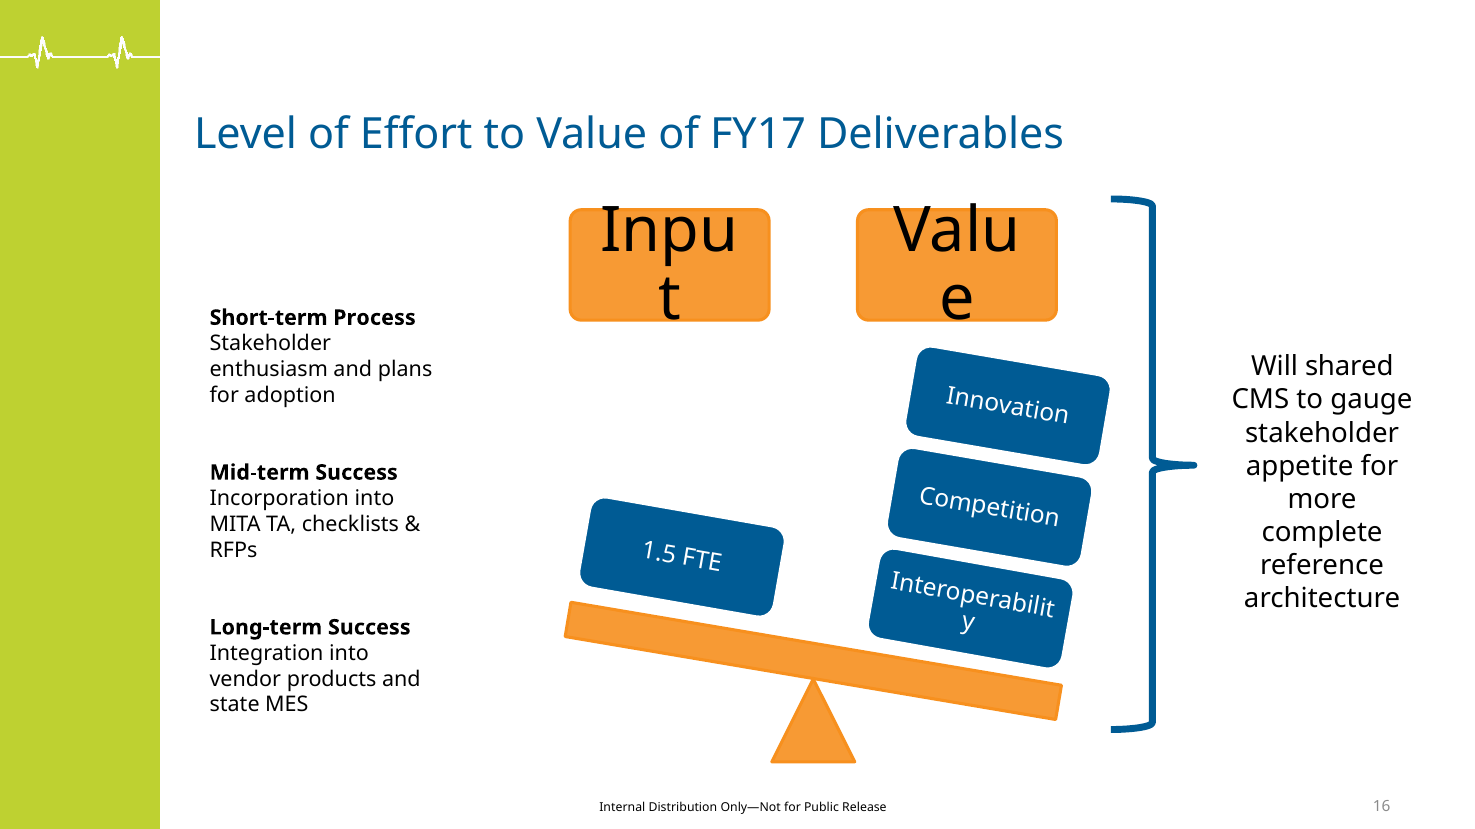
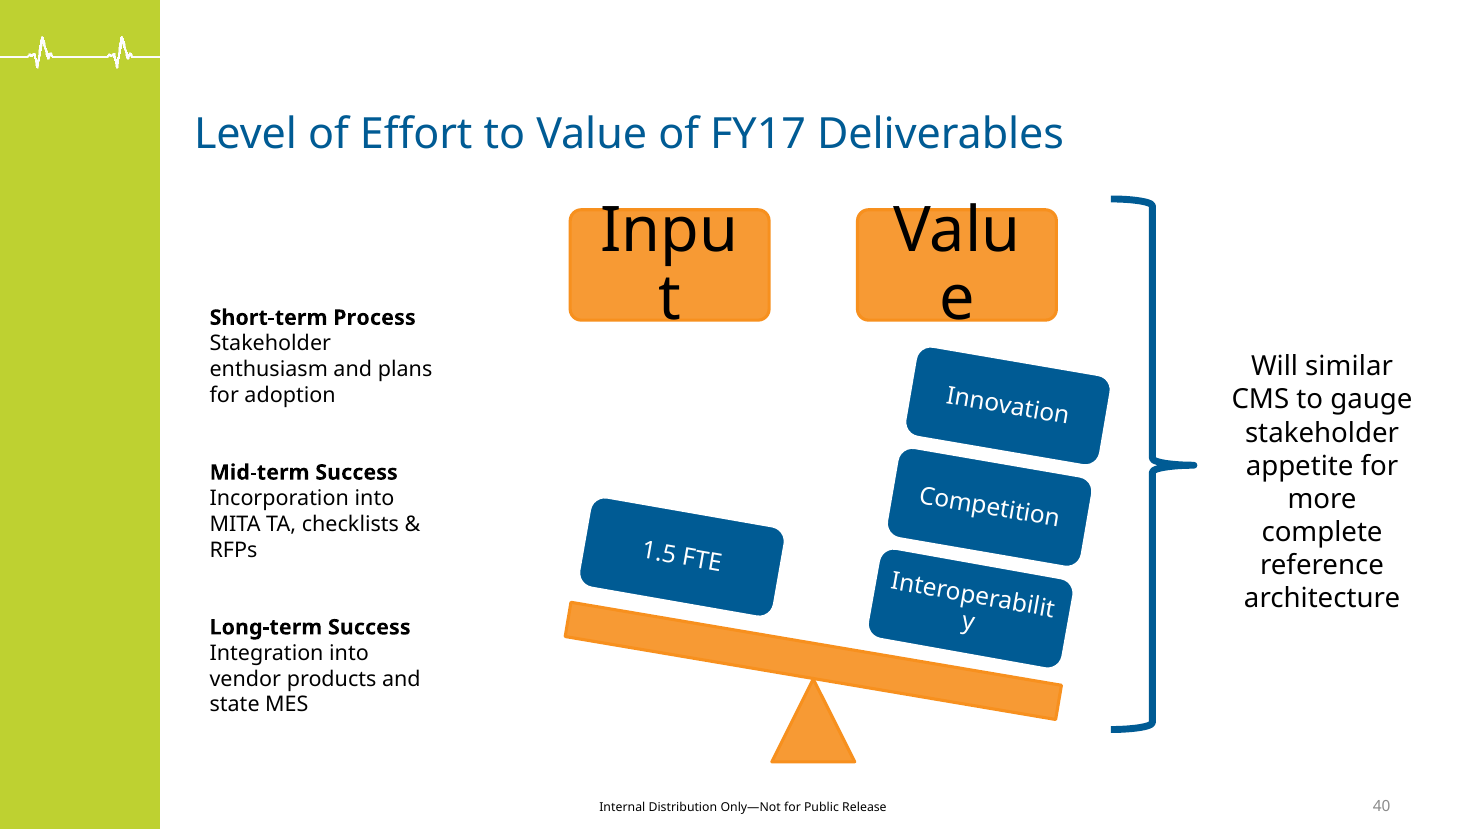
shared: shared -> similar
16: 16 -> 40
